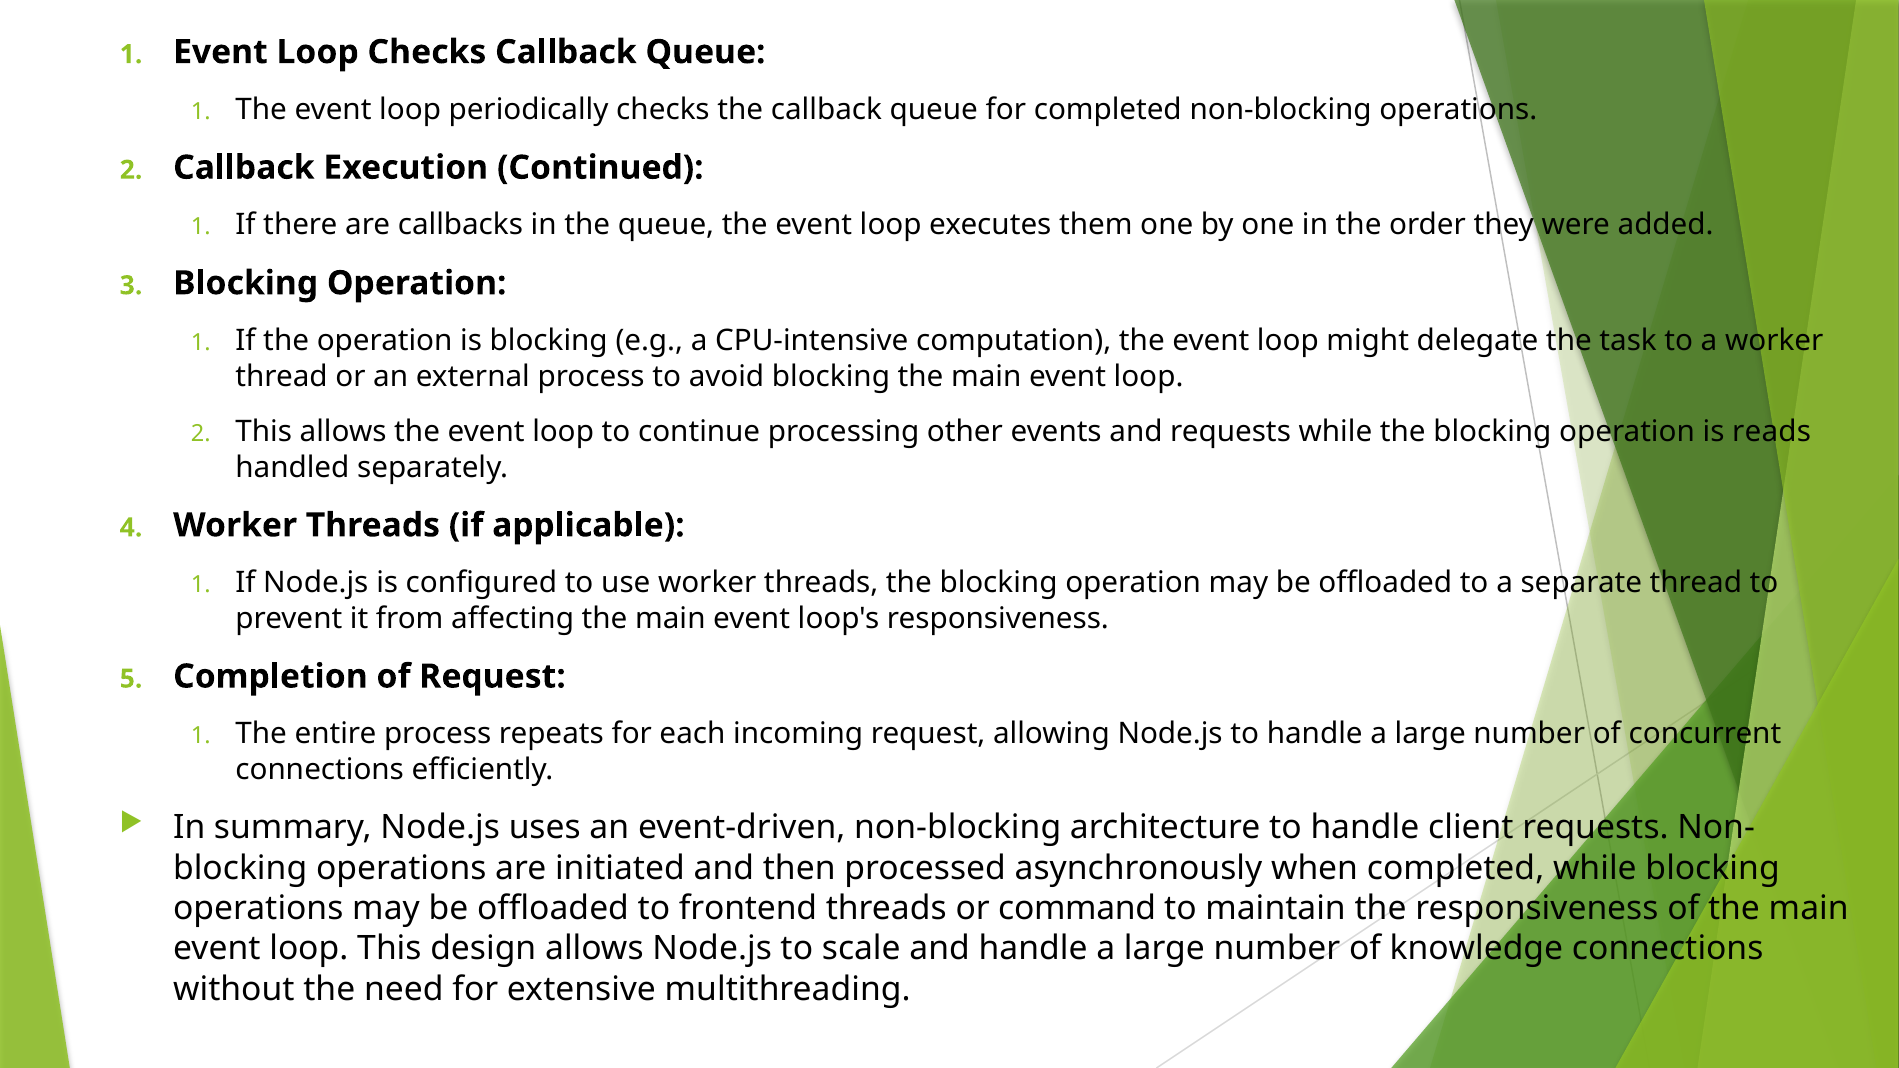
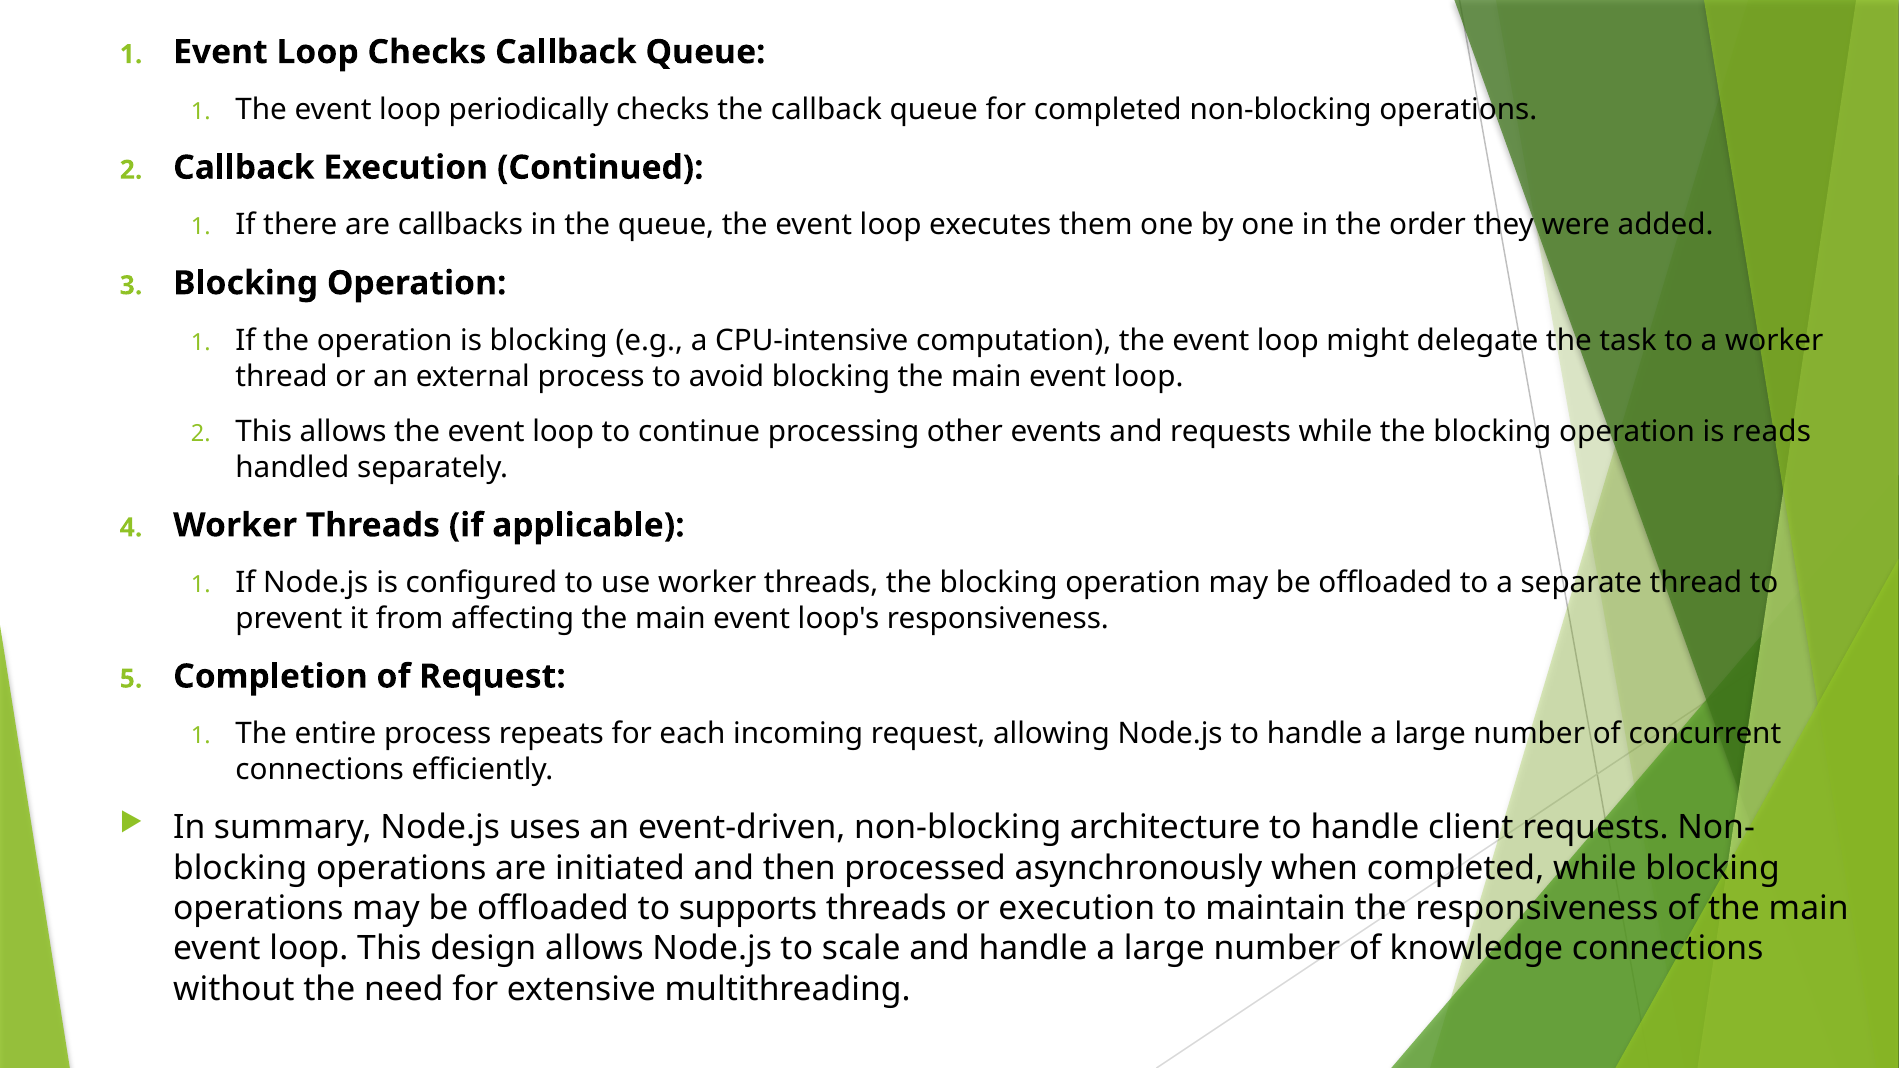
frontend: frontend -> supports
or command: command -> execution
